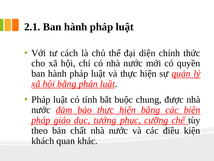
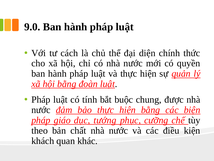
2.1: 2.1 -> 9.0
phán: phán -> đoàn
